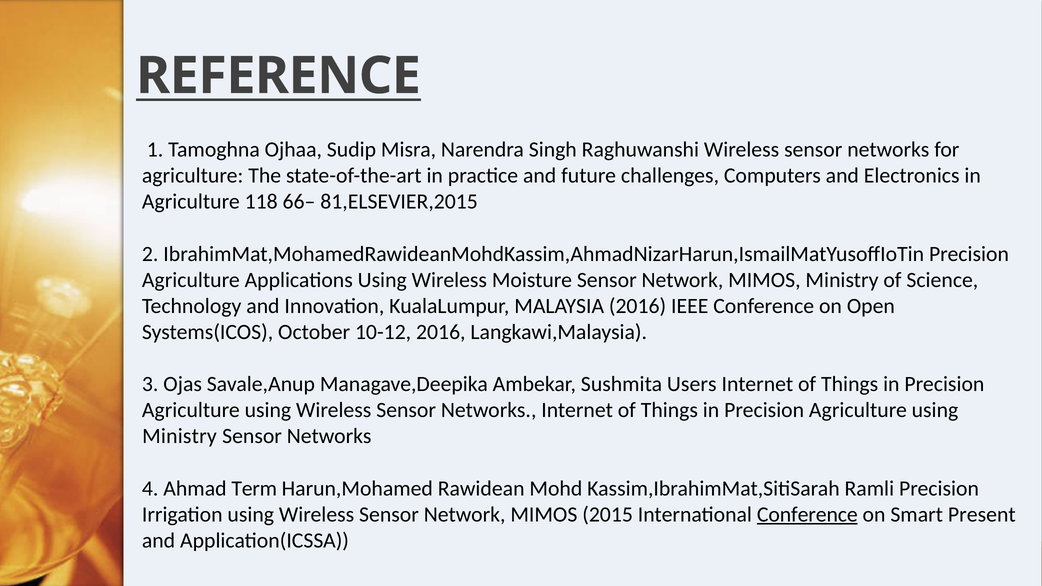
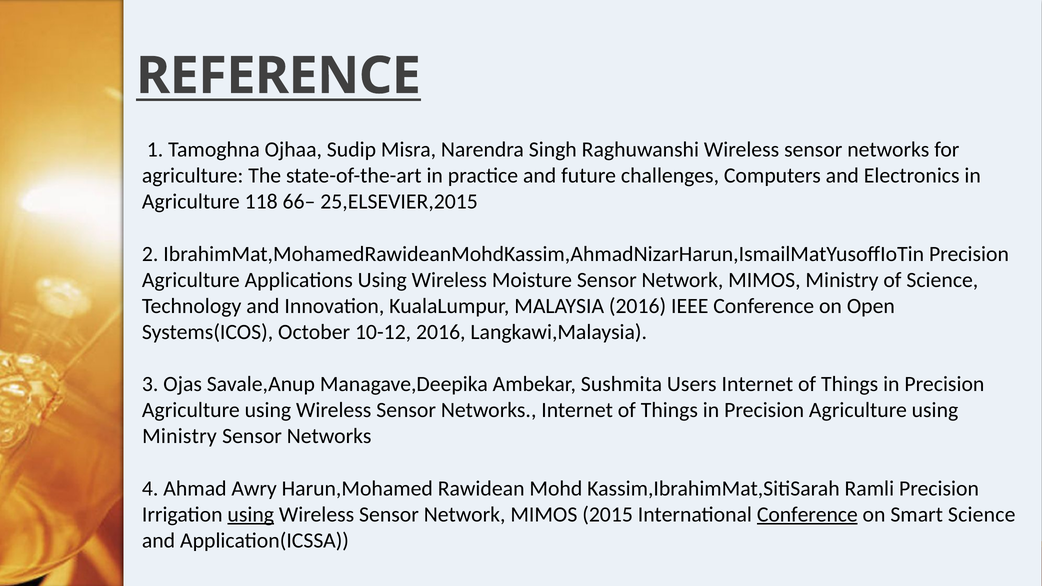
81,ELSEVIER,2015: 81,ELSEVIER,2015 -> 25,ELSEVIER,2015
Term: Term -> Awry
using at (251, 515) underline: none -> present
Smart Present: Present -> Science
